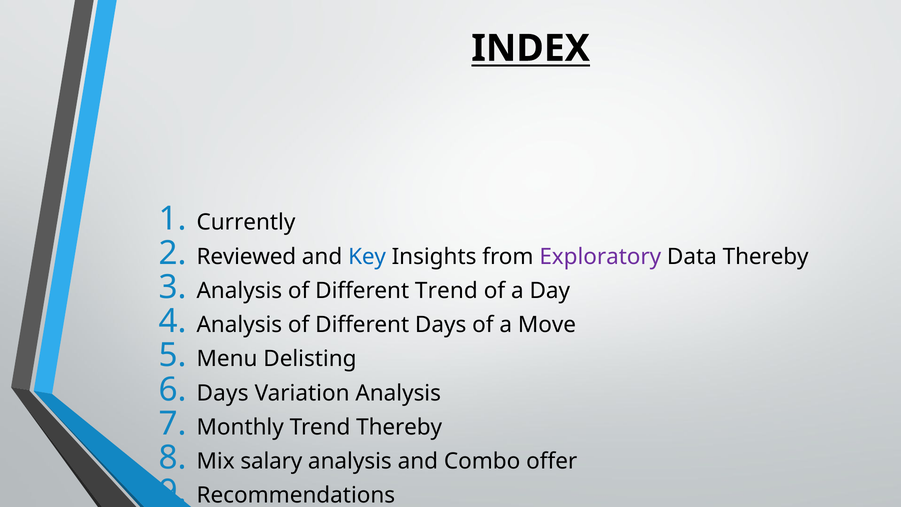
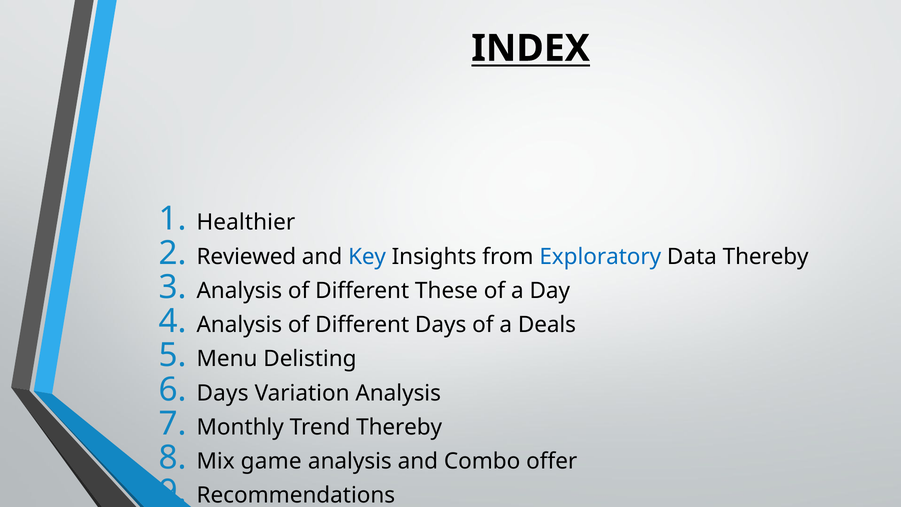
Currently: Currently -> Healthier
Exploratory colour: purple -> blue
Different Trend: Trend -> These
Move: Move -> Deals
salary: salary -> game
